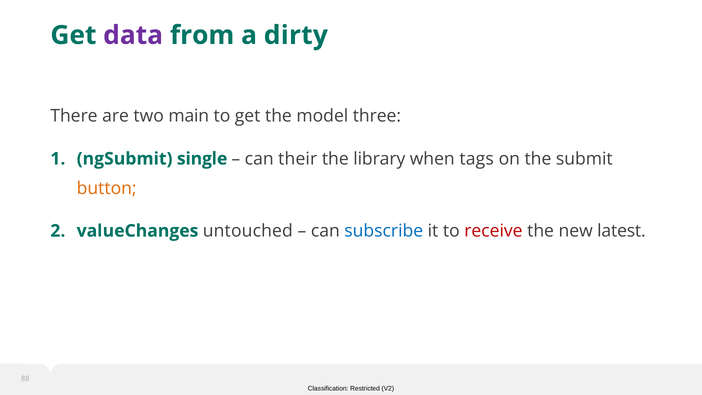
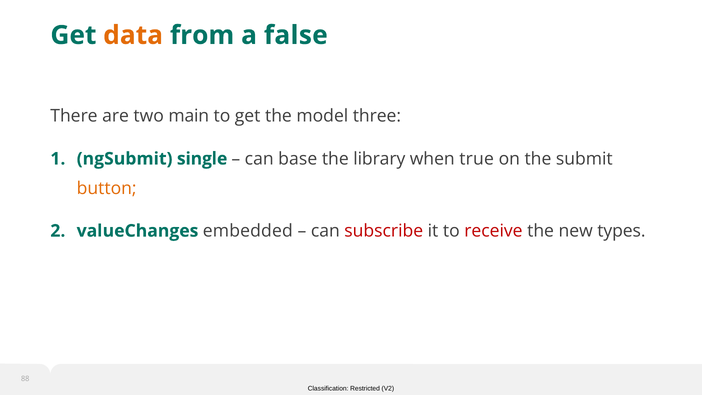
data colour: purple -> orange
dirty: dirty -> false
their: their -> base
tags: tags -> true
untouched: untouched -> embedded
subscribe colour: blue -> red
latest: latest -> types
